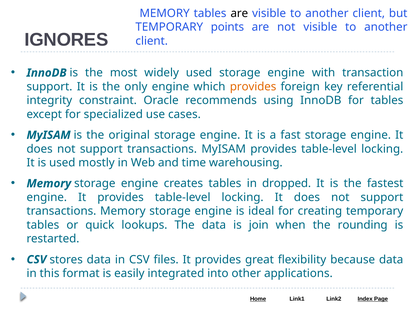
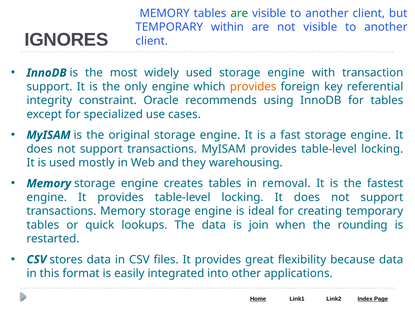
are at (239, 13) colour: black -> green
points: points -> within
time: time -> they
dropped: dropped -> removal
